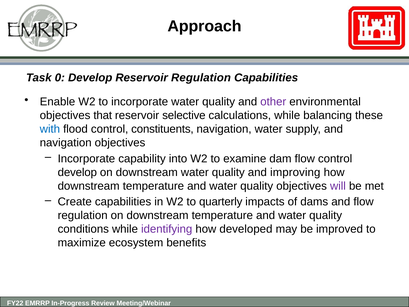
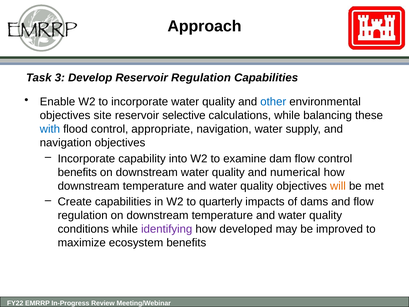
0: 0 -> 3
other colour: purple -> blue
that: that -> site
constituents: constituents -> appropriate
develop at (77, 172): develop -> benefits
improving: improving -> numerical
will colour: purple -> orange
